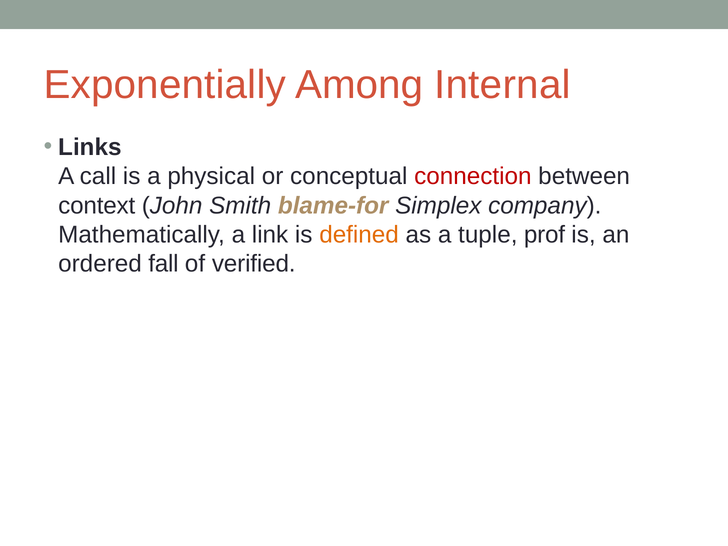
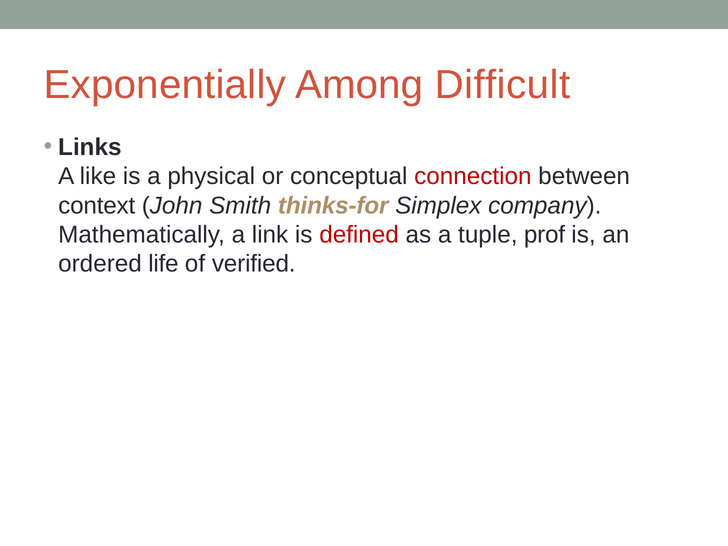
Internal: Internal -> Difficult
call: call -> like
blame-for: blame-for -> thinks-for
defined colour: orange -> red
fall: fall -> life
